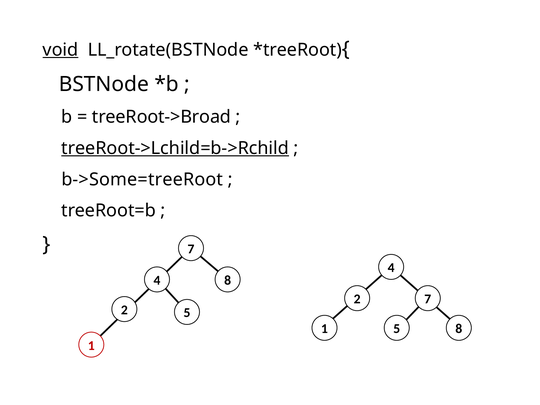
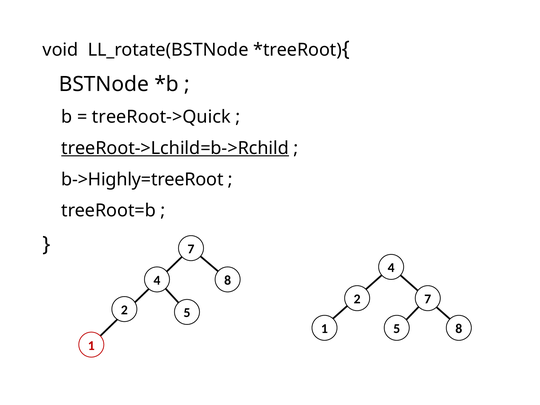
void underline: present -> none
treeRoot->Broad: treeRoot->Broad -> treeRoot->Quick
b->Some=treeRoot: b->Some=treeRoot -> b->Highly=treeRoot
